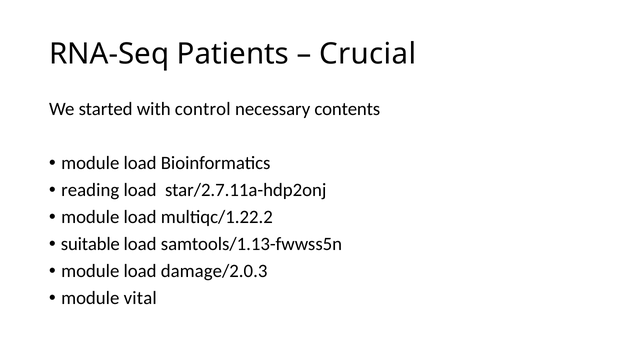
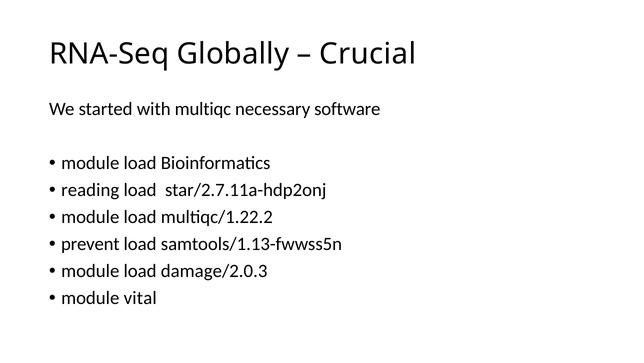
Patients: Patients -> Globally
control: control -> multiqc
contents: contents -> software
suitable: suitable -> prevent
